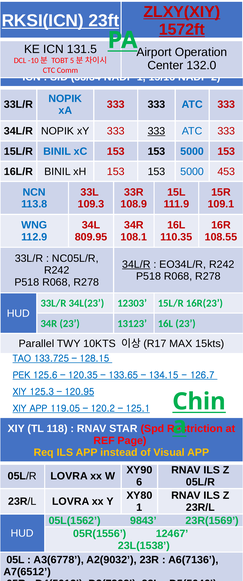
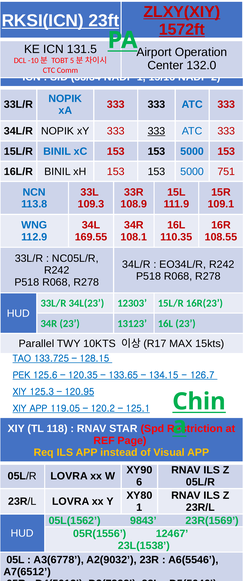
453: 453 -> 751
809.95: 809.95 -> 169.55
34L/R at (136, 265) underline: present -> none
A6(7136: A6(7136 -> A6(5546
